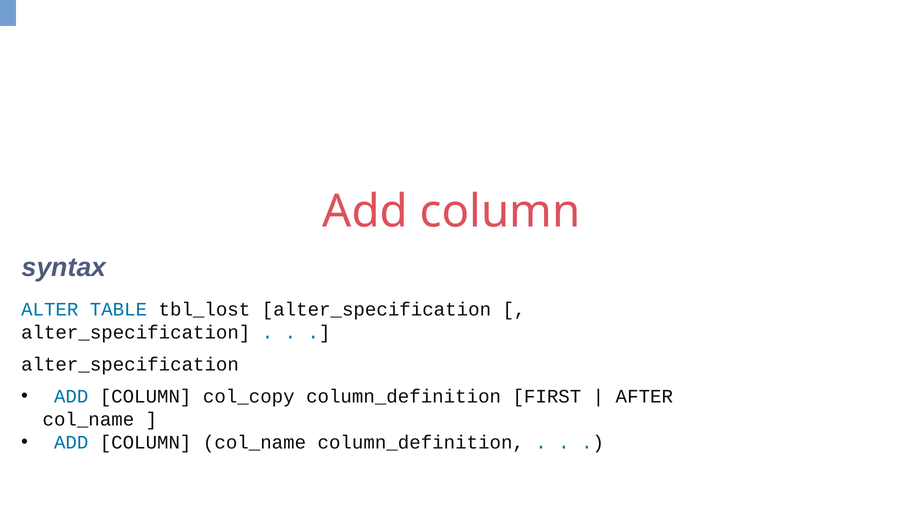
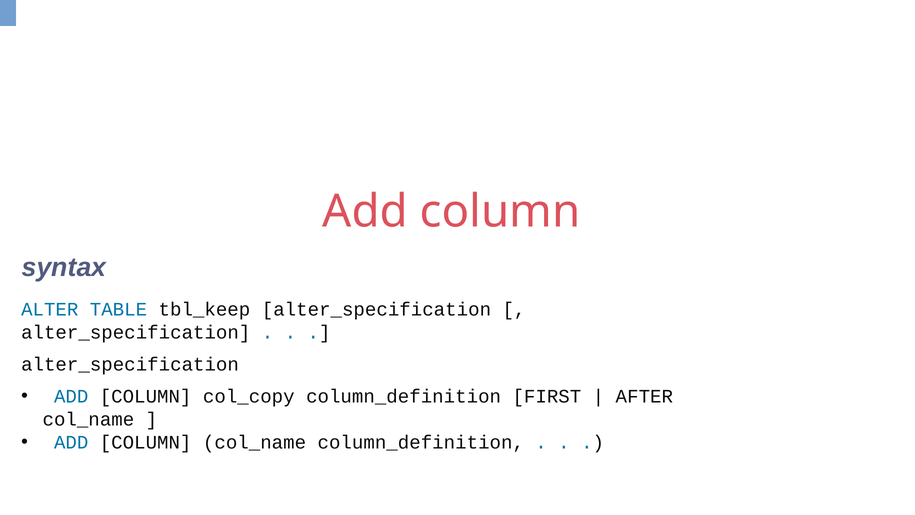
tbl_lost: tbl_lost -> tbl_keep
